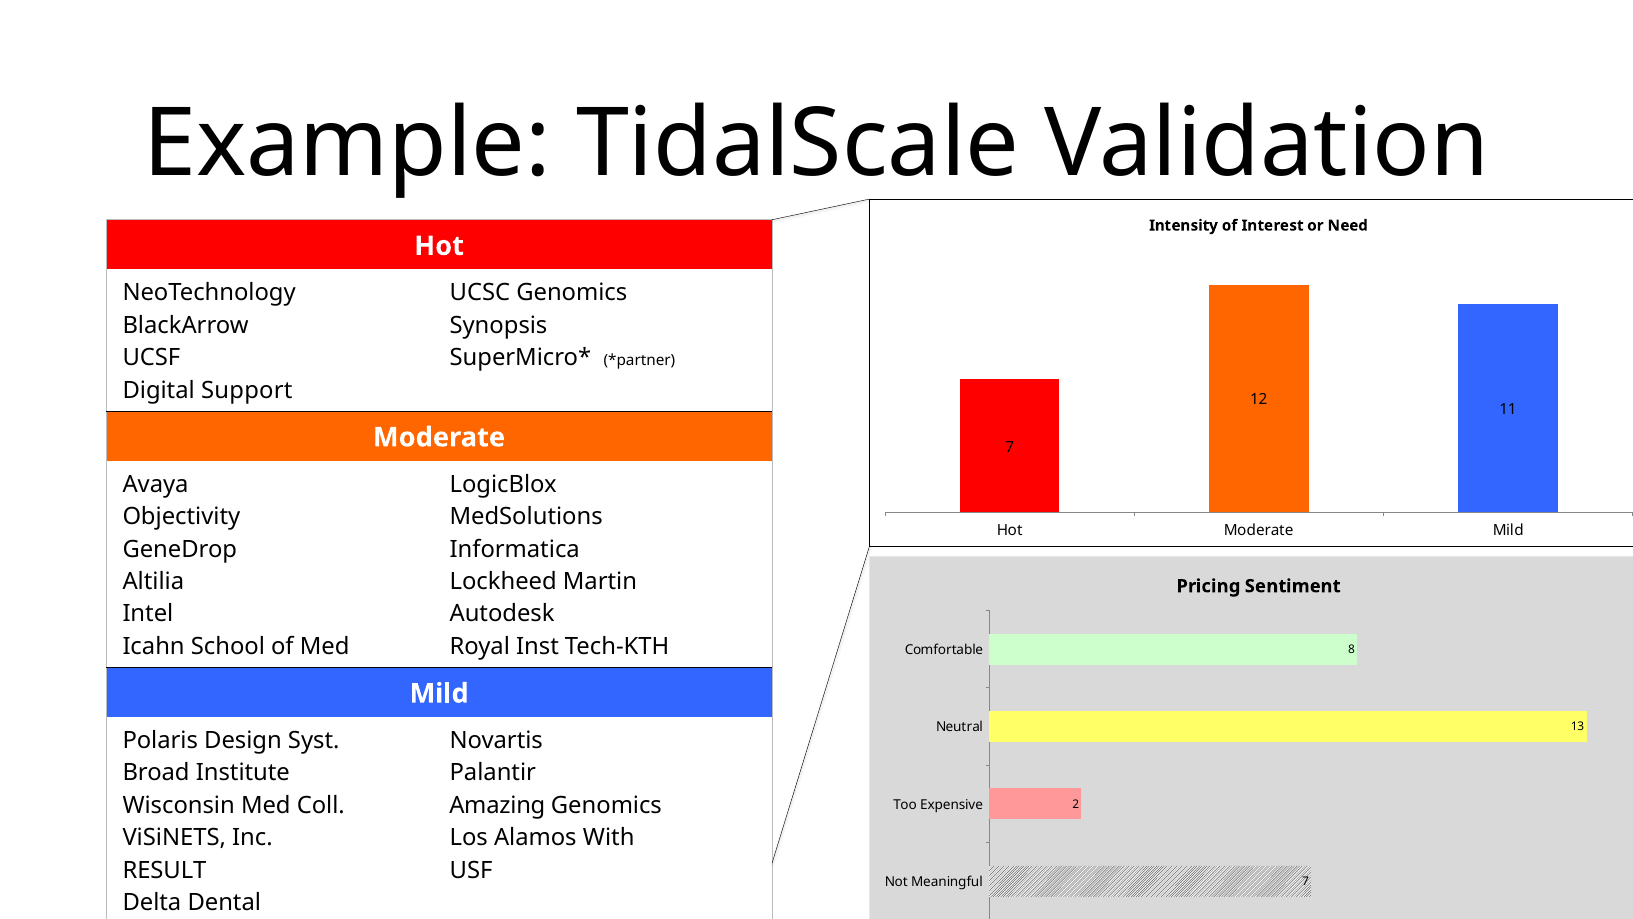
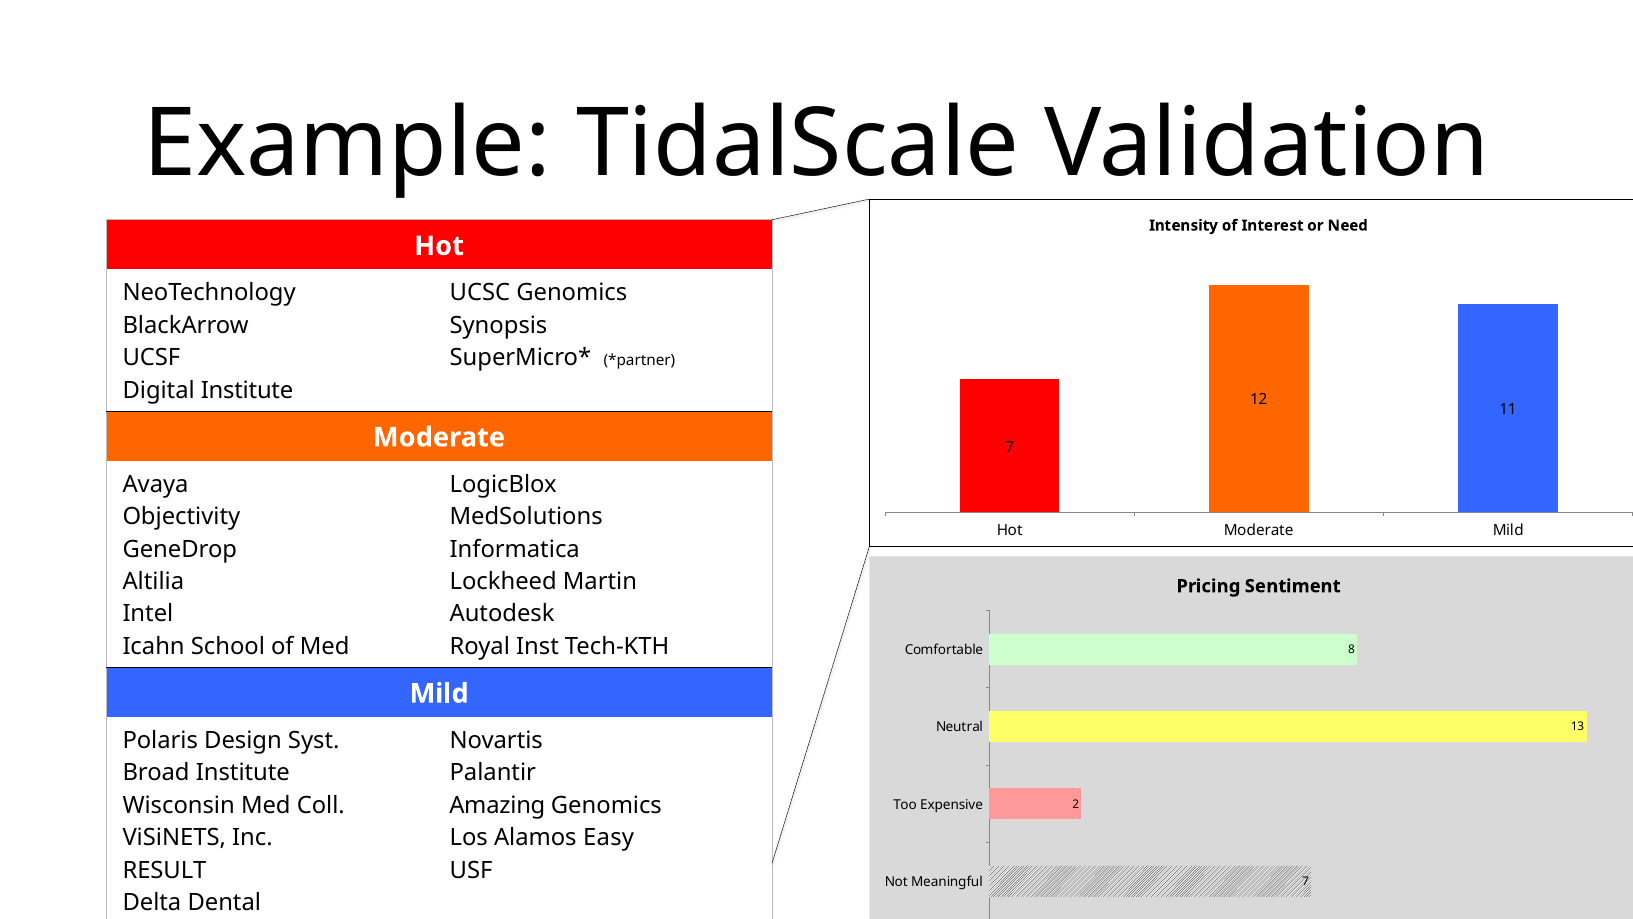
Digital Support: Support -> Institute
With: With -> Easy
